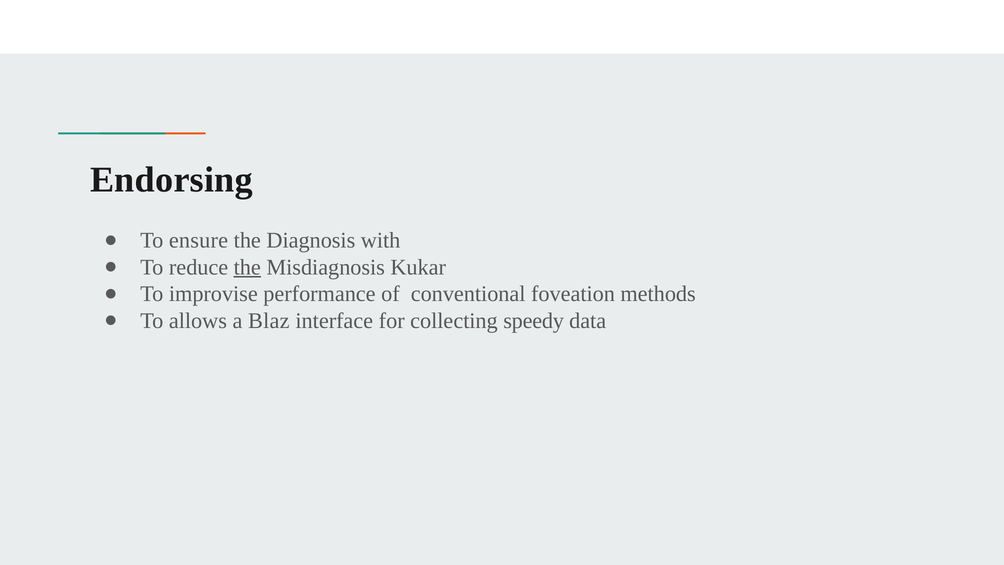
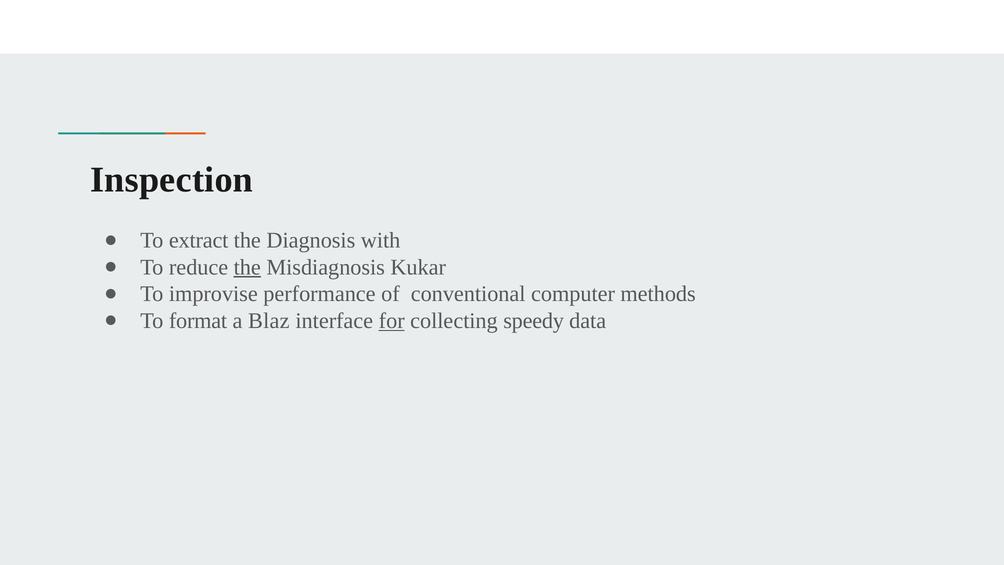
Endorsing: Endorsing -> Inspection
ensure: ensure -> extract
foveation: foveation -> computer
allows: allows -> format
for underline: none -> present
